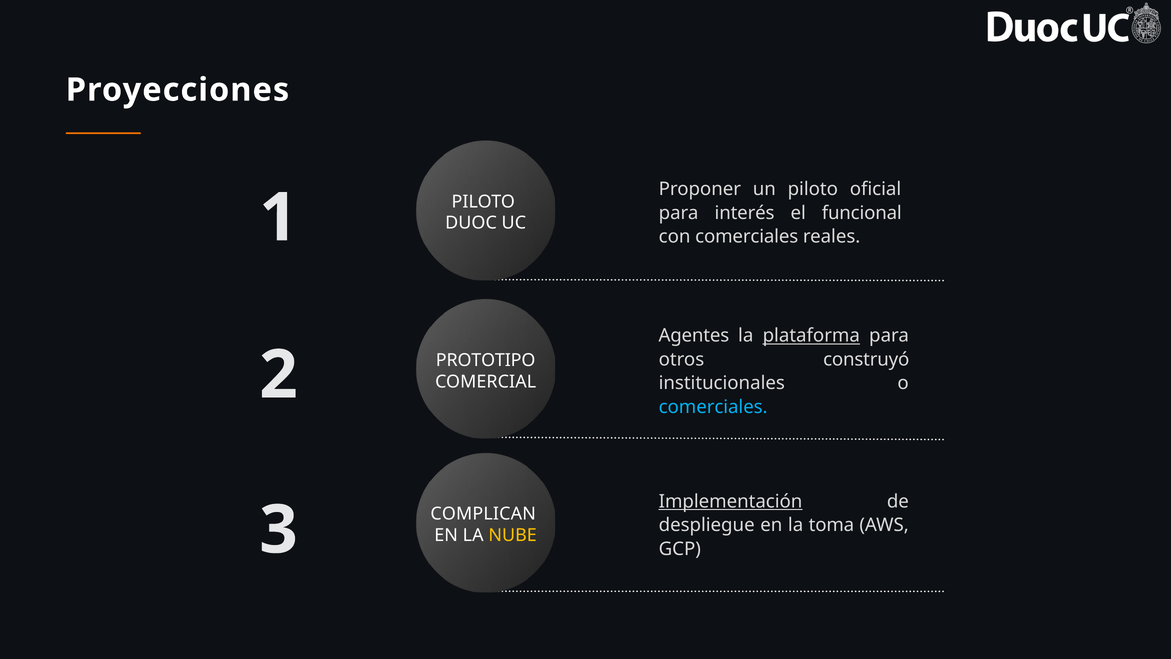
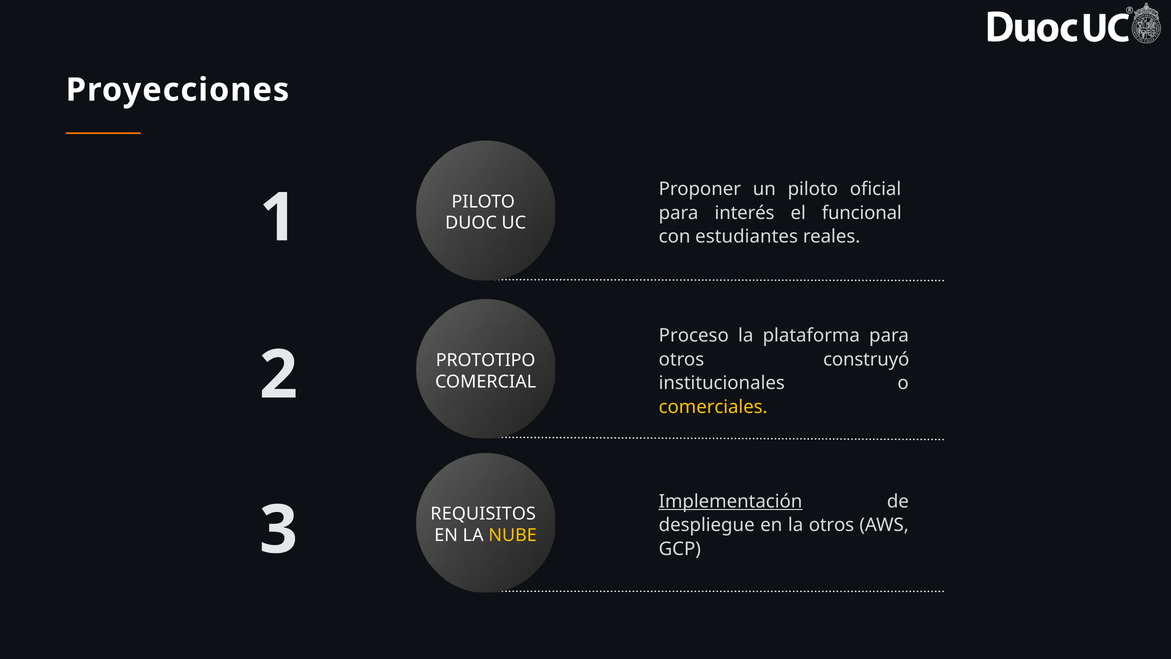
con comerciales: comerciales -> estudiantes
Agentes: Agentes -> Proceso
plataforma underline: present -> none
comerciales at (713, 407) colour: light blue -> yellow
COMPLICAN: COMPLICAN -> REQUISITOS
la toma: toma -> otros
